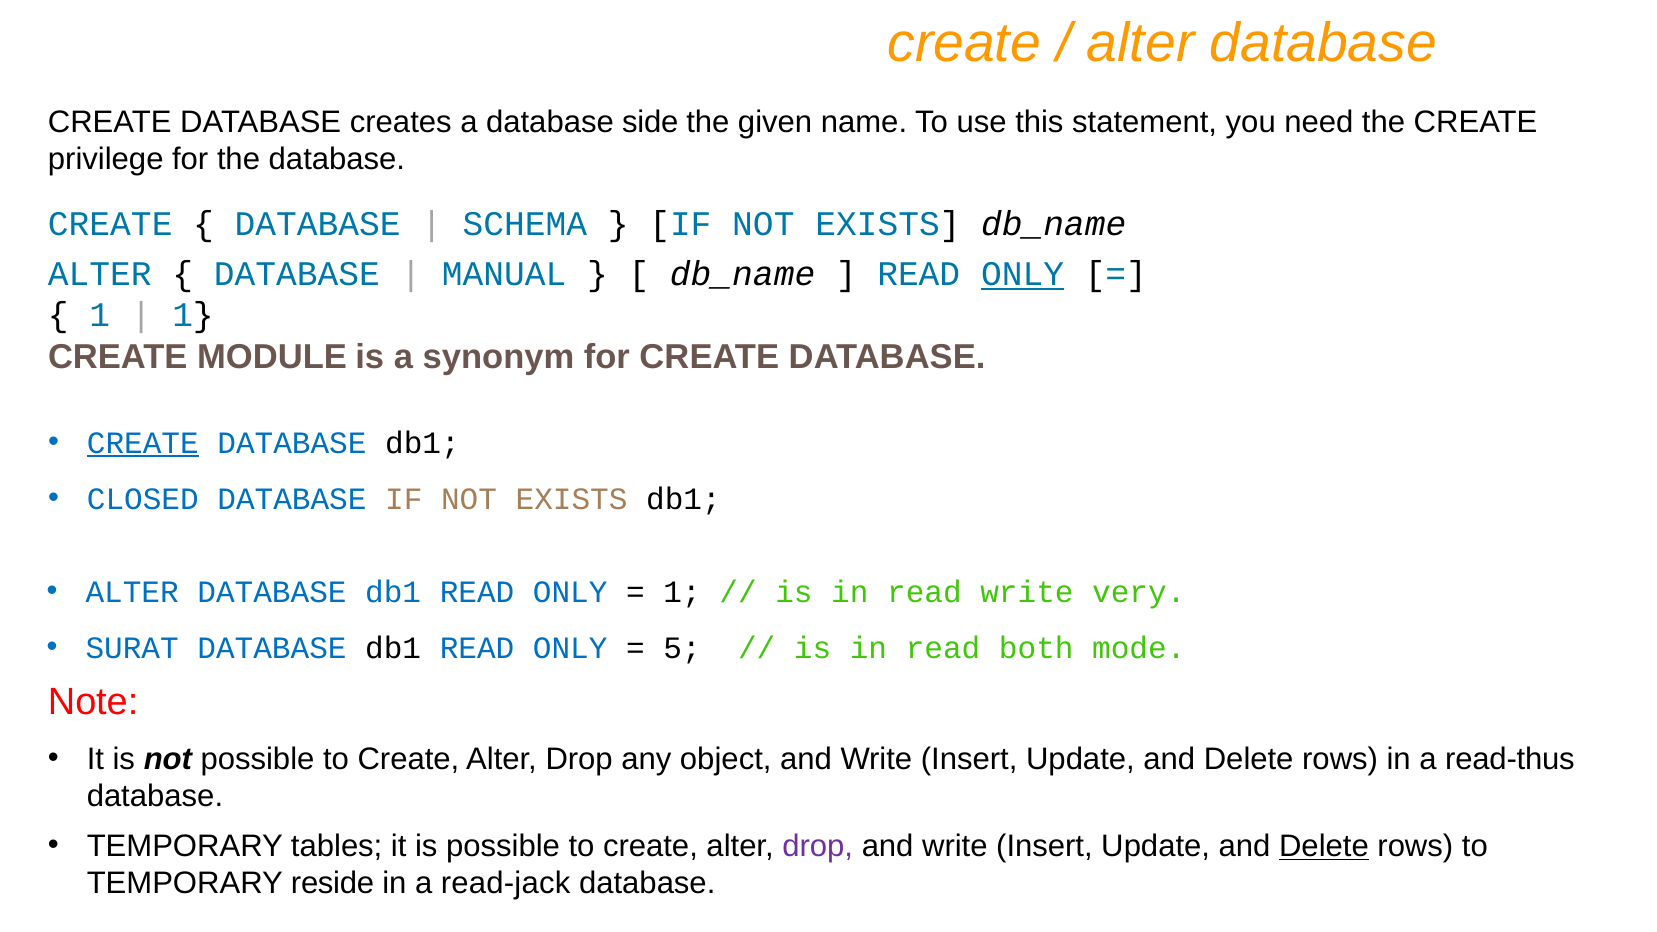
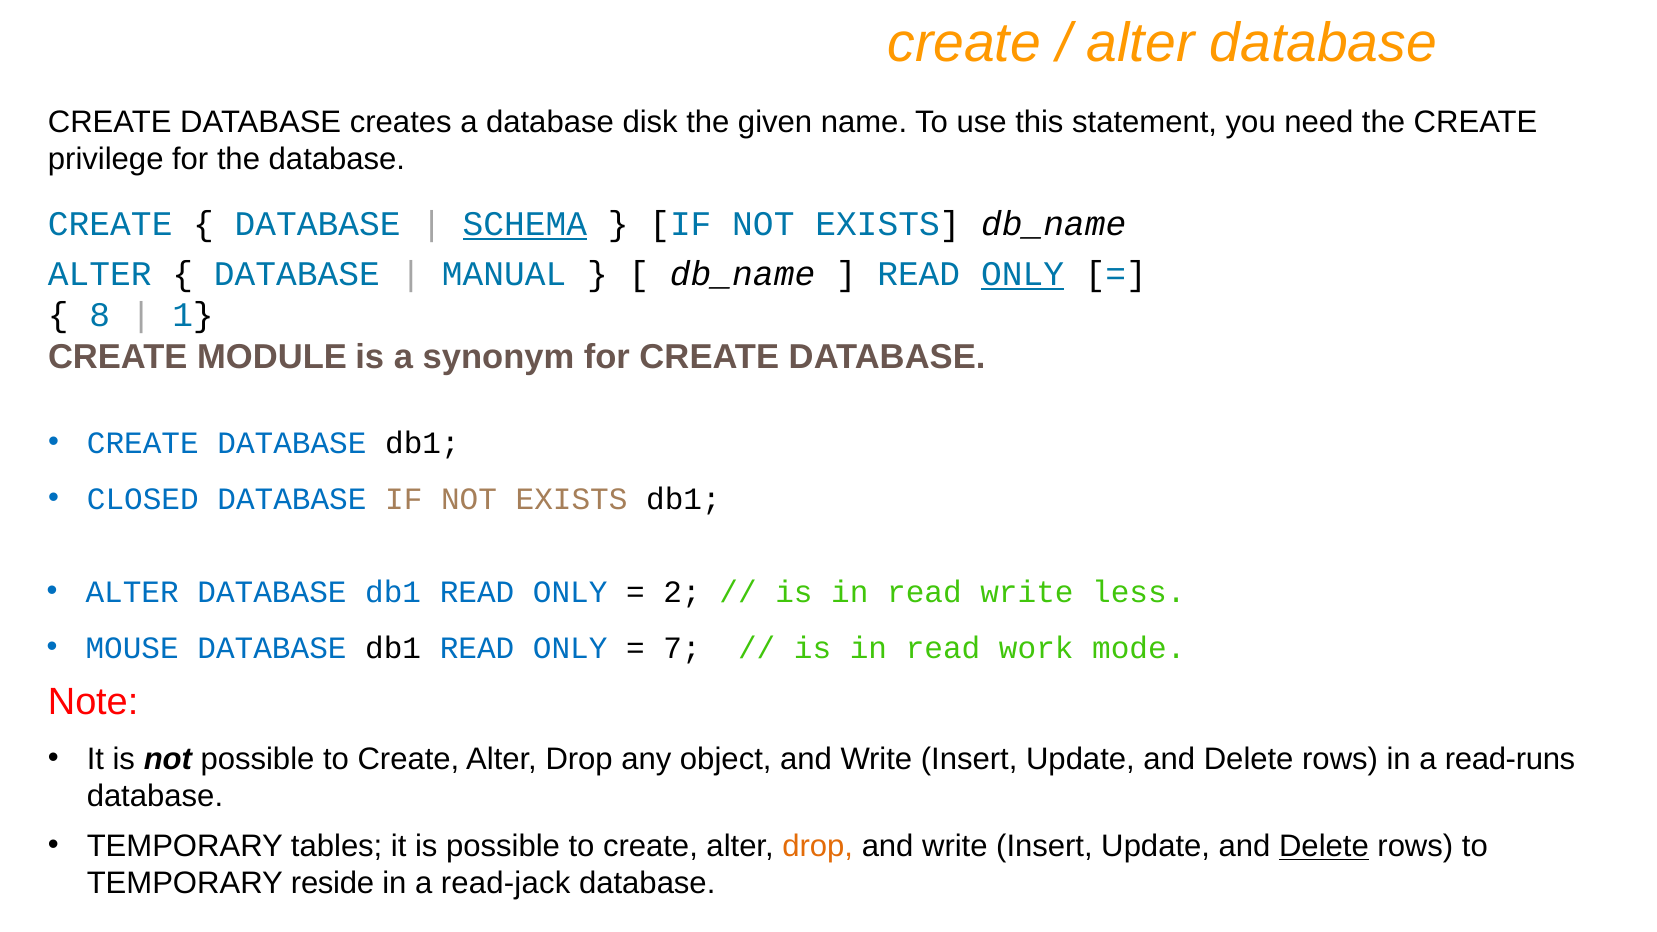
side: side -> disk
SCHEMA underline: none -> present
1 at (100, 315): 1 -> 8
CREATE at (143, 443) underline: present -> none
1 at (682, 592): 1 -> 2
very: very -> less
SURAT: SURAT -> MOUSE
5: 5 -> 7
both: both -> work
read-thus: read-thus -> read-runs
drop at (818, 846) colour: purple -> orange
